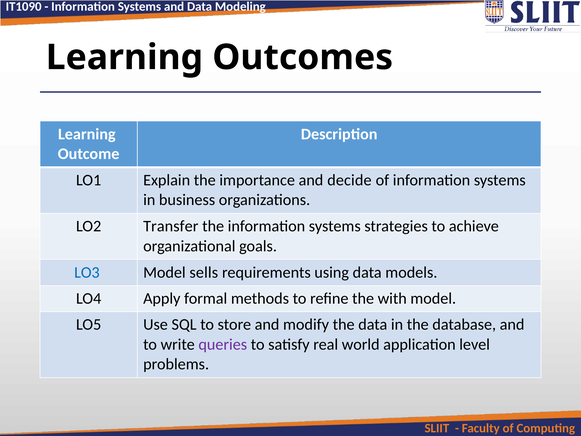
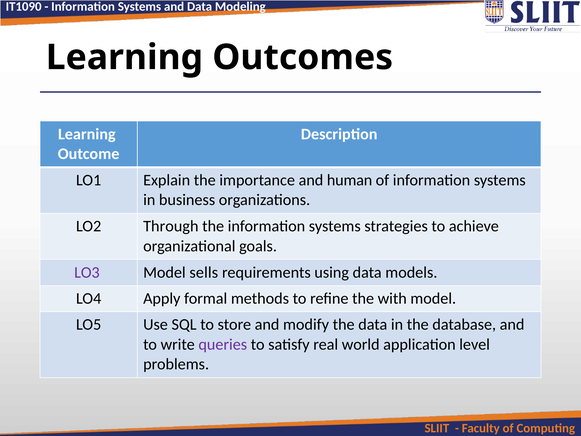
decide: decide -> human
Transfer: Transfer -> Through
LO3 colour: blue -> purple
